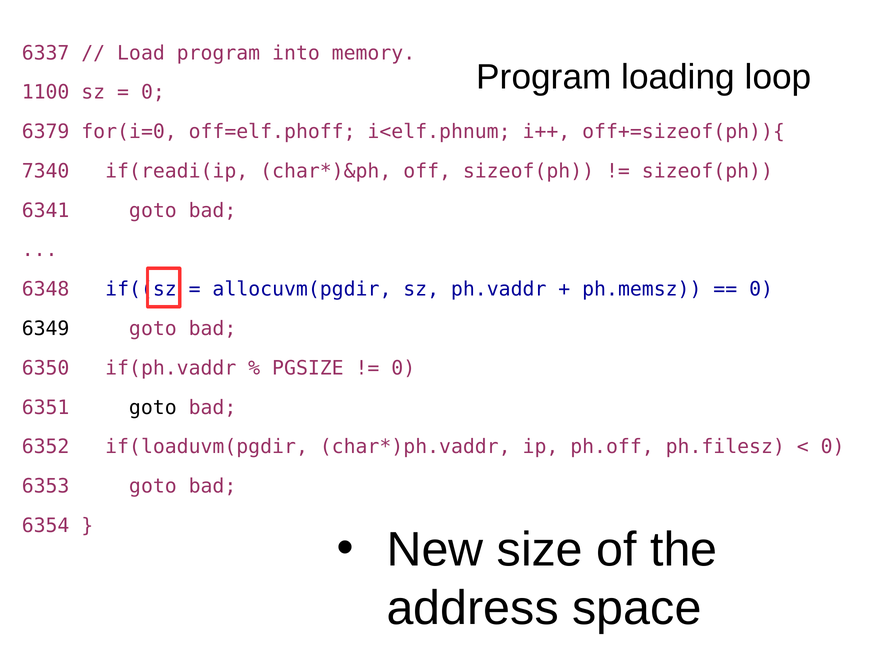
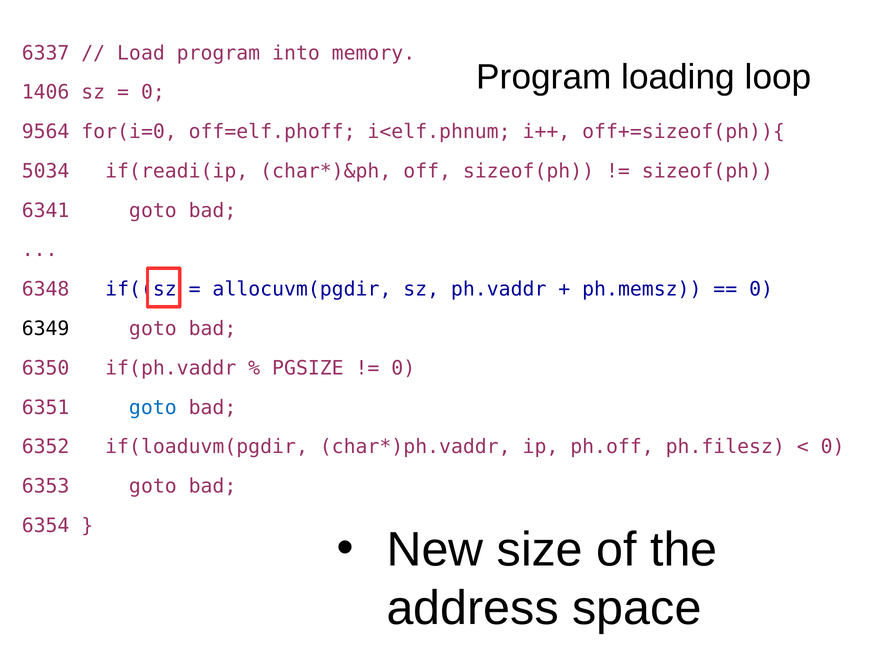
1100: 1100 -> 1406
6379: 6379 -> 9564
7340: 7340 -> 5034
goto at (153, 407) colour: black -> blue
